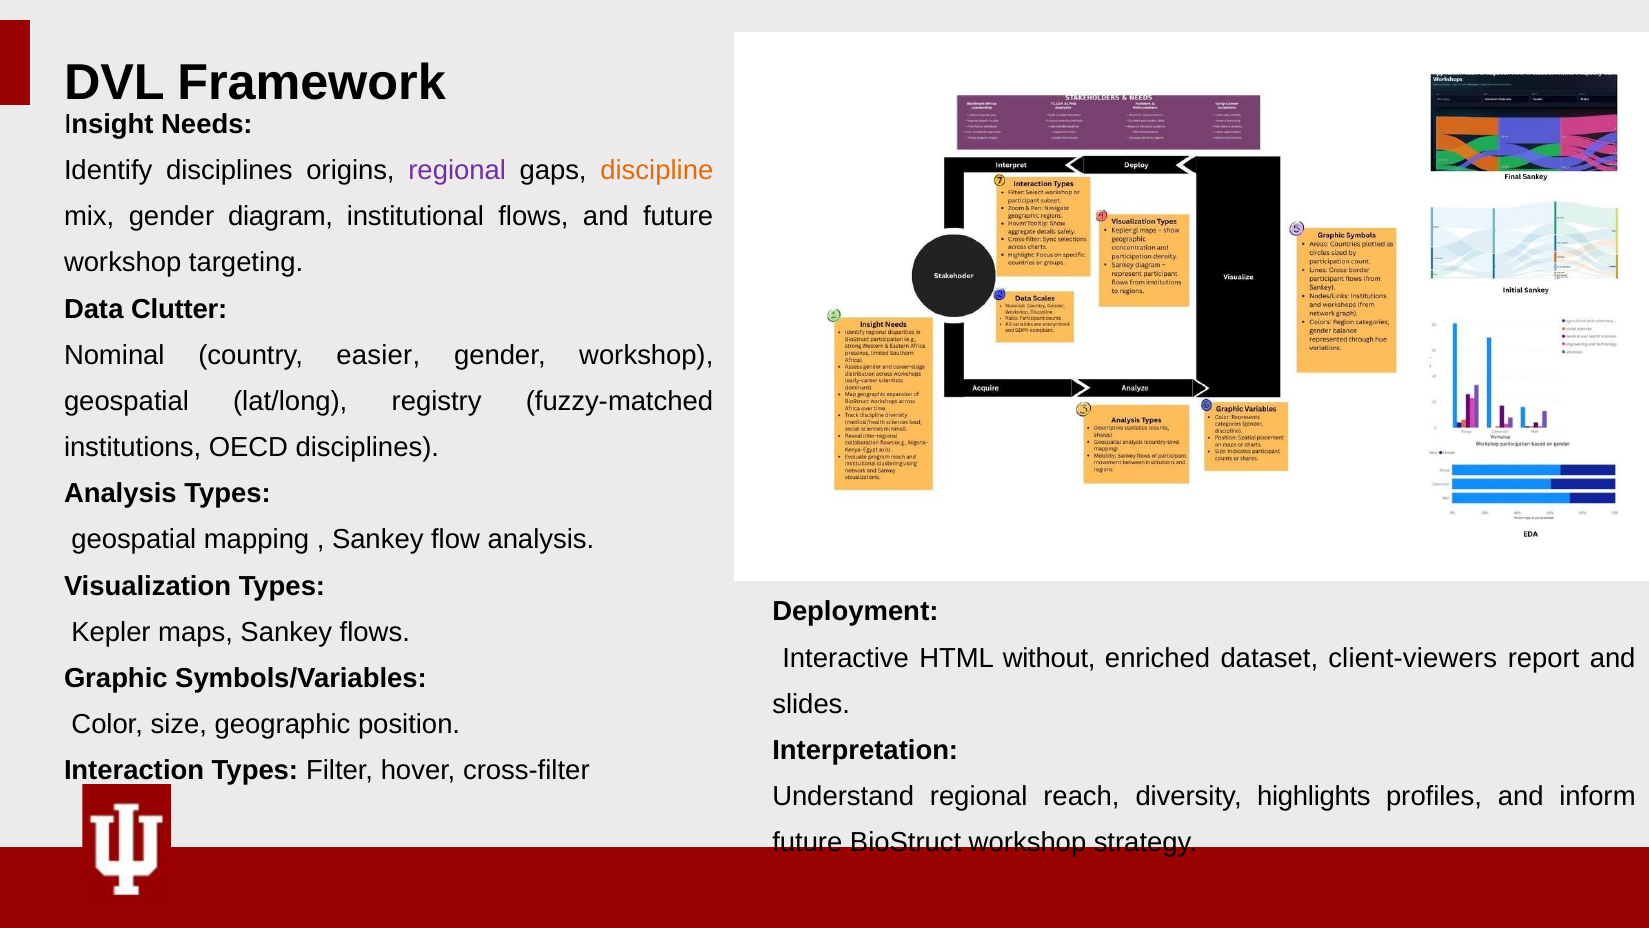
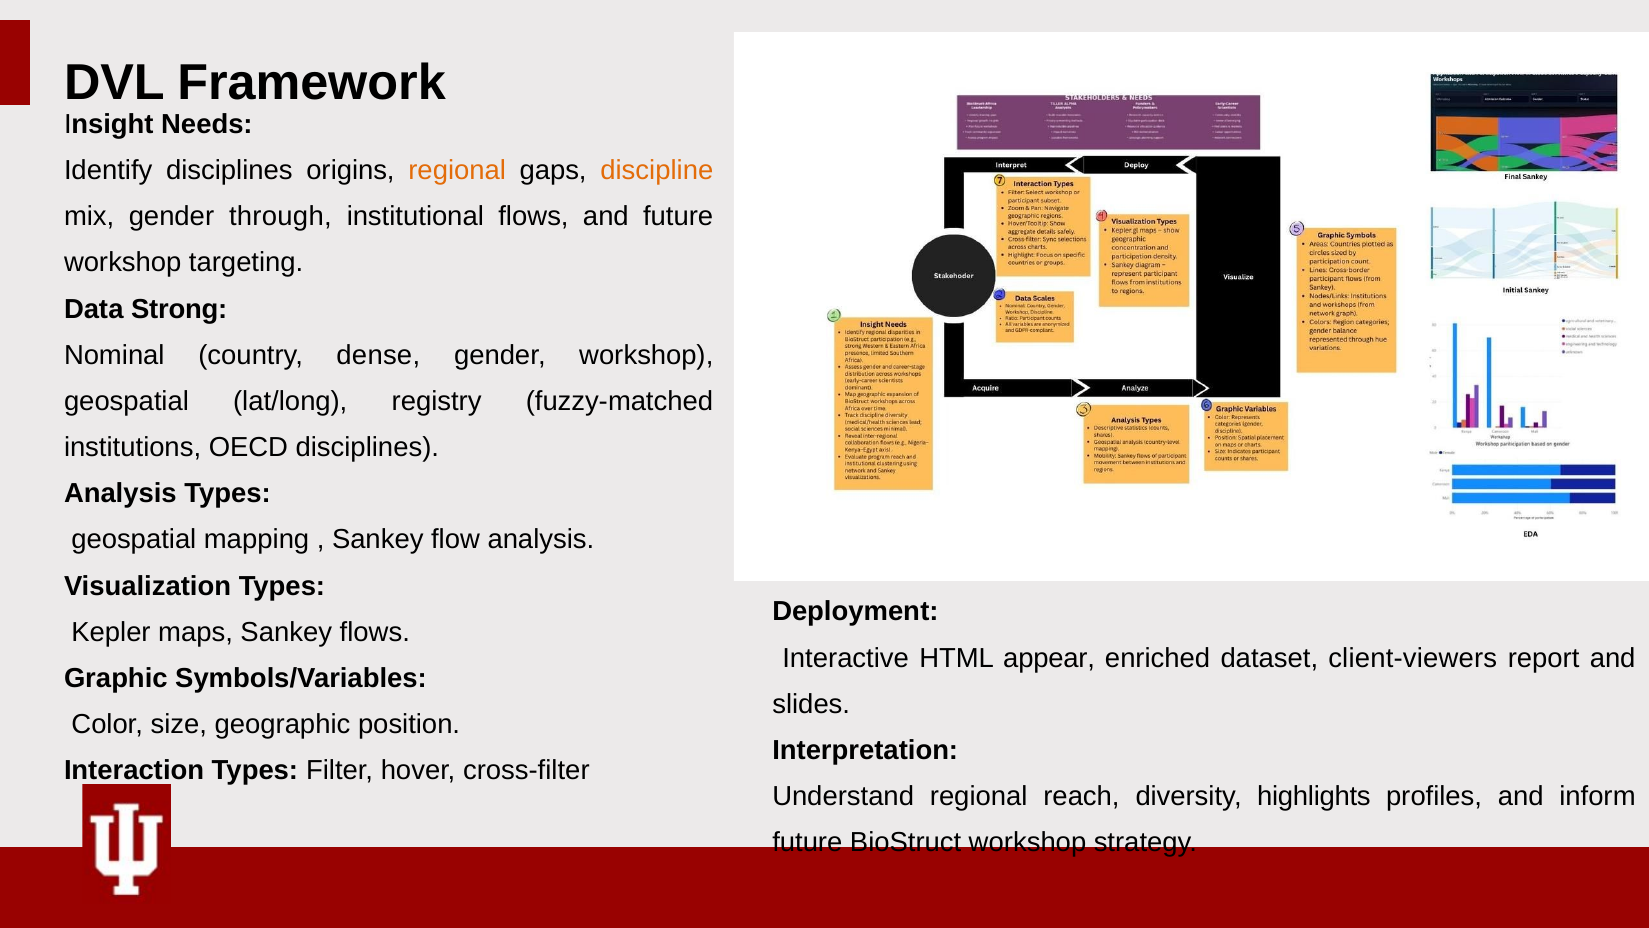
regional at (457, 170) colour: purple -> orange
diagram: diagram -> through
Clutter: Clutter -> Strong
easier: easier -> dense
without: without -> appear
